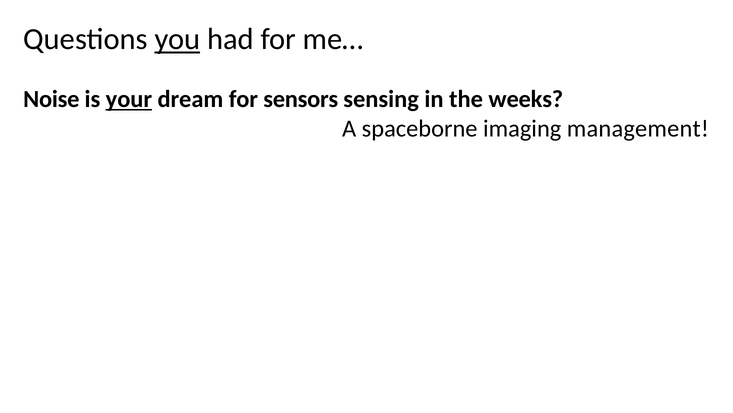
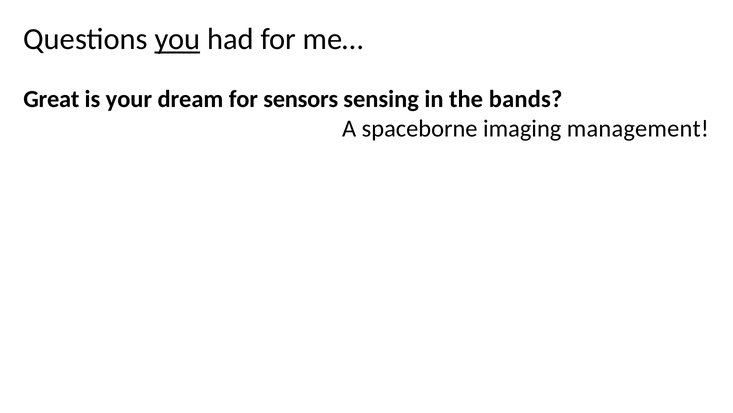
Noise: Noise -> Great
your underline: present -> none
weeks: weeks -> bands
